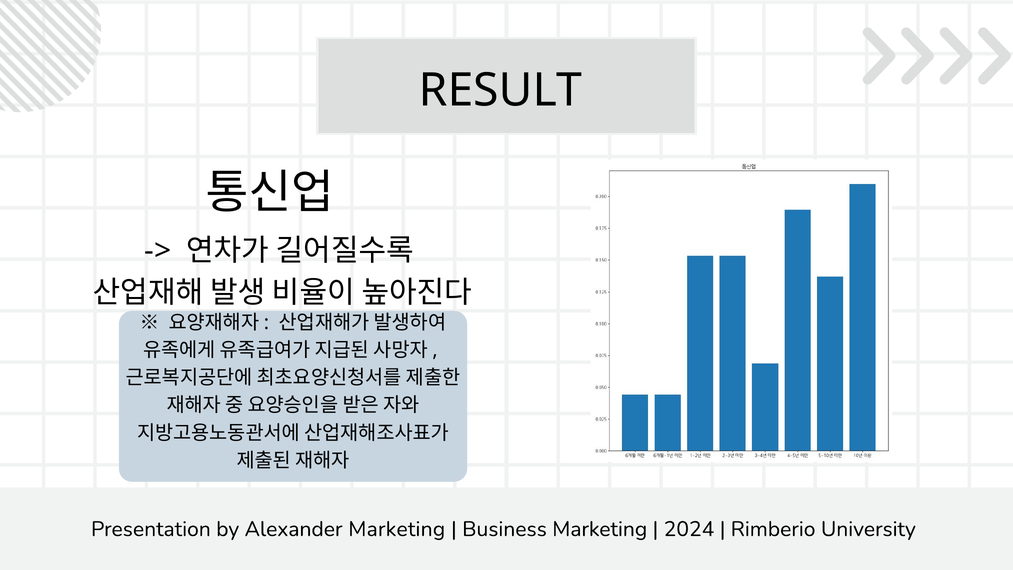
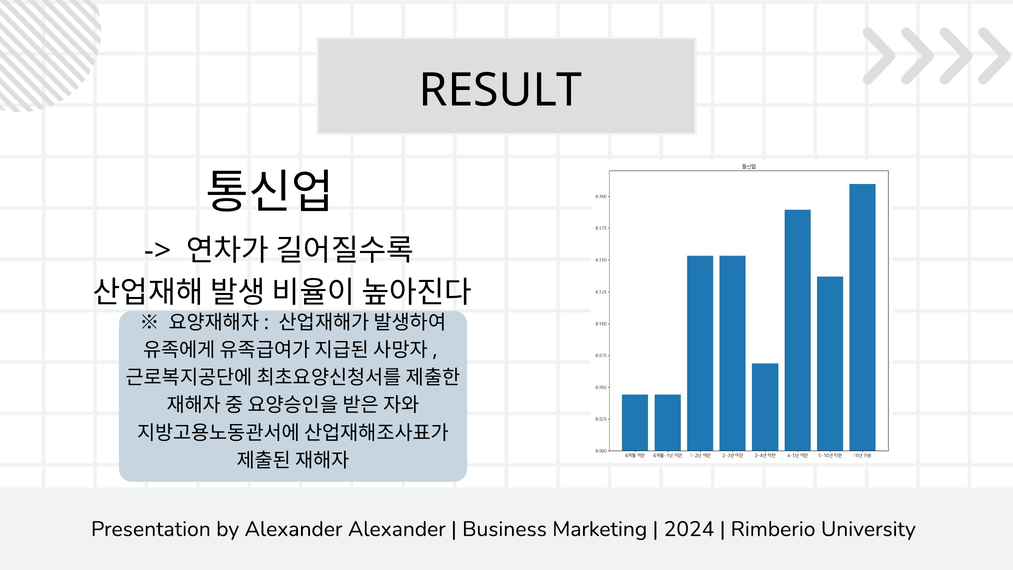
Alexander Marketing: Marketing -> Alexander
